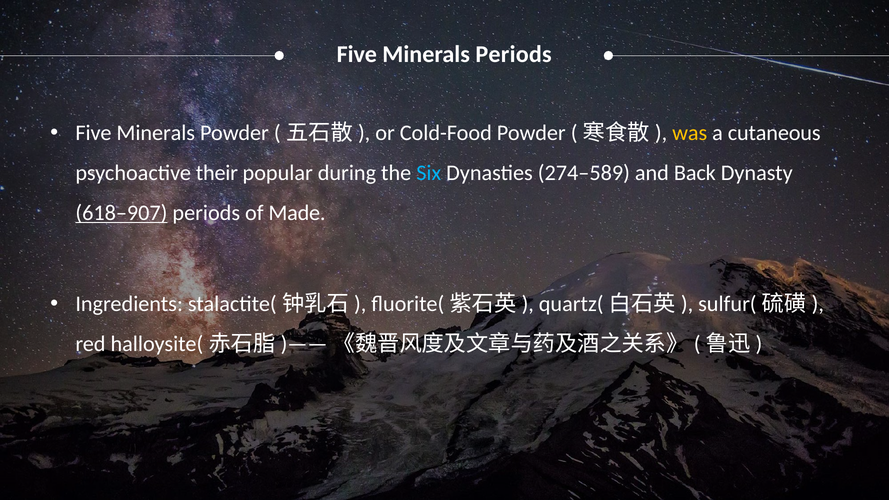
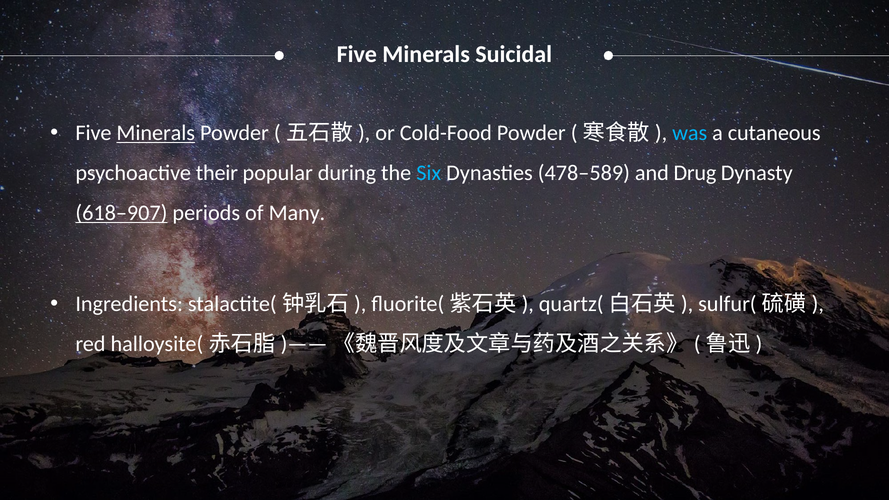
Minerals Periods: Periods -> Suicidal
Minerals at (156, 133) underline: none -> present
was colour: yellow -> light blue
274–589: 274–589 -> 478–589
Back: Back -> Drug
Made: Made -> Many
